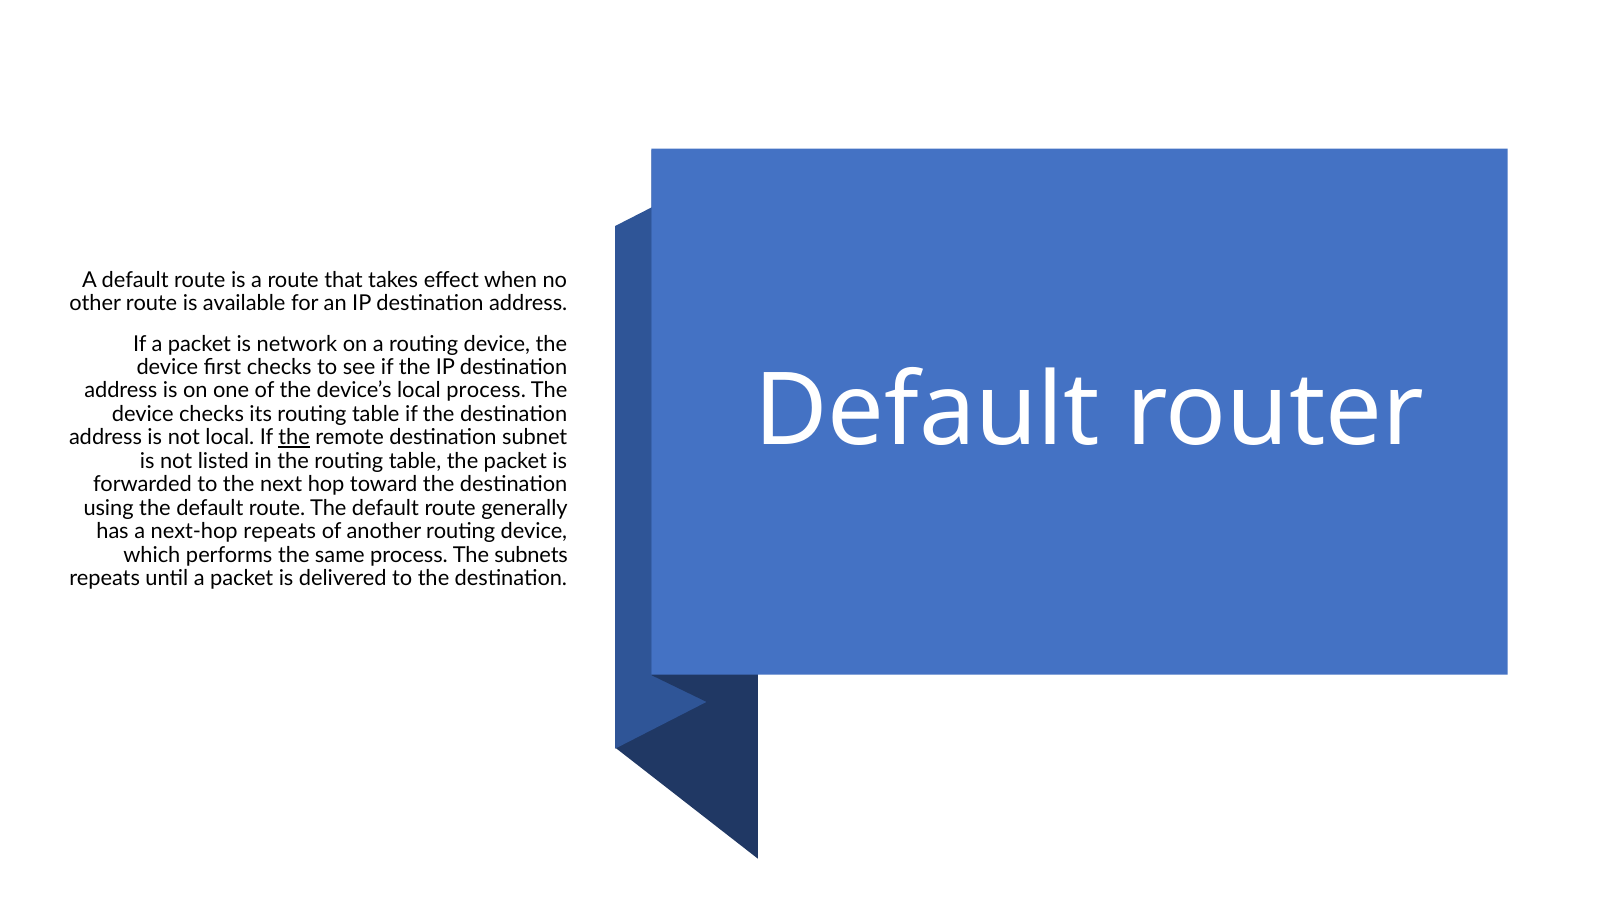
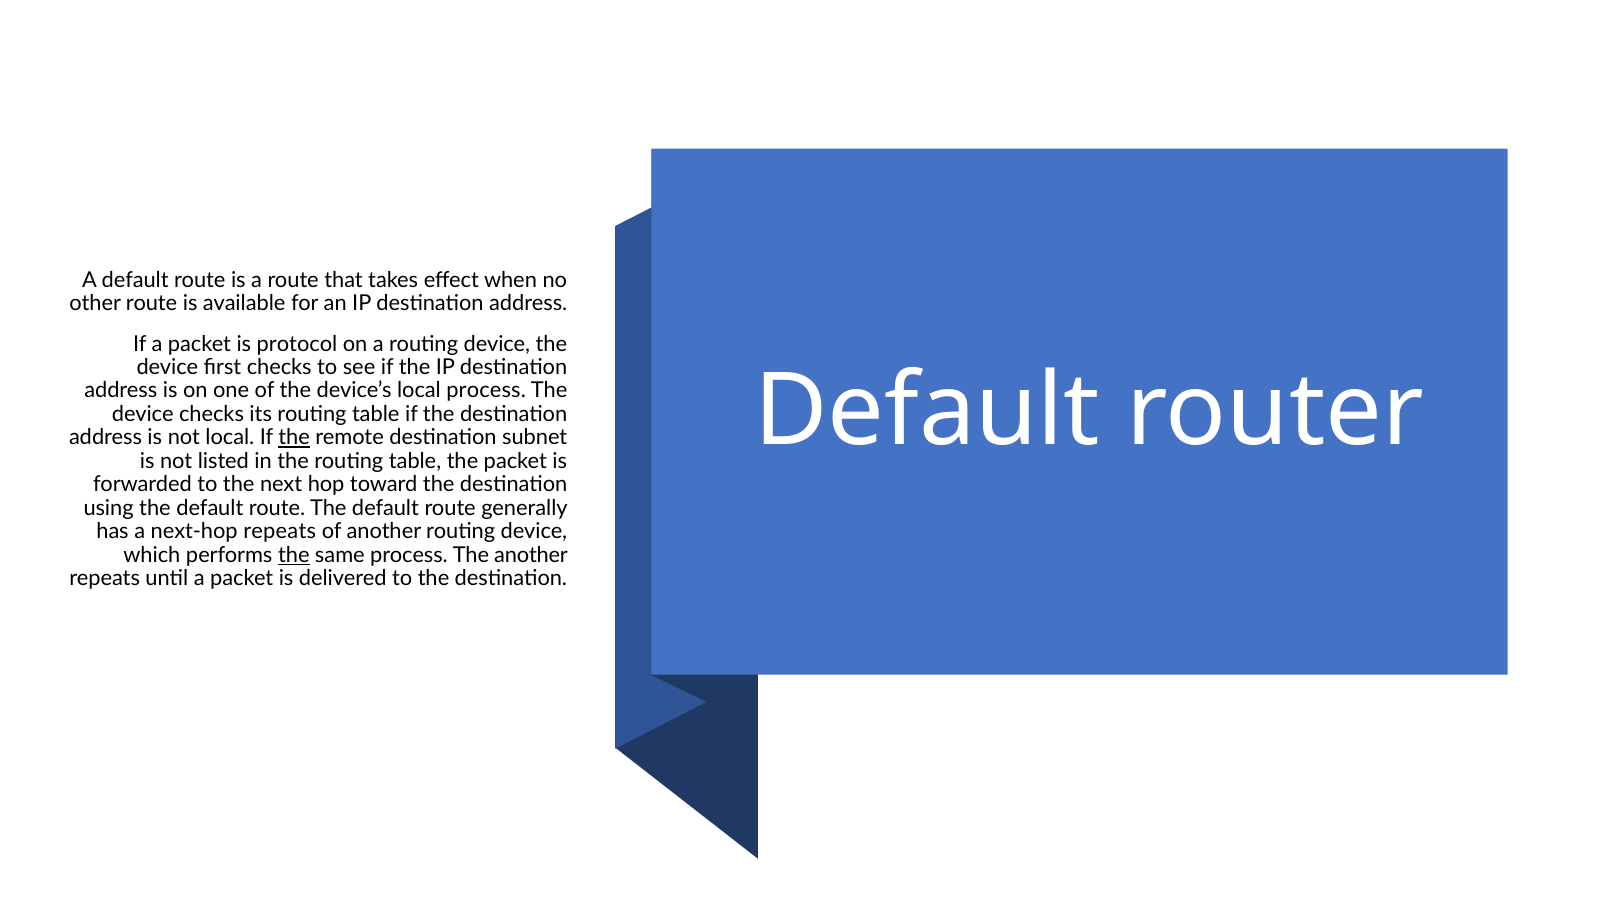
network: network -> protocol
the at (294, 555) underline: none -> present
The subnets: subnets -> another
